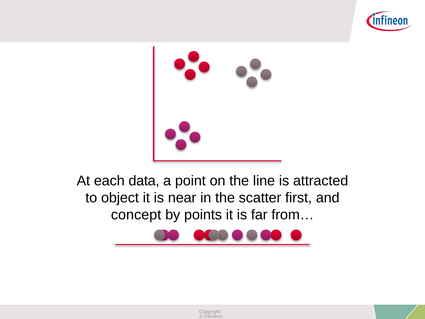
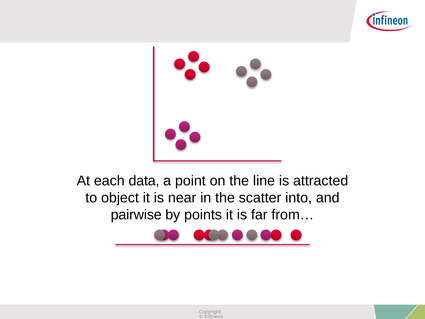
first: first -> into
concept: concept -> pairwise
